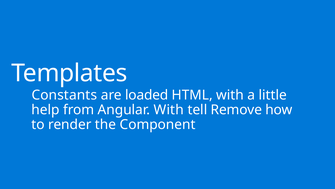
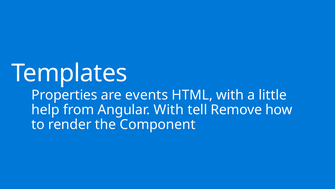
Constants: Constants -> Properties
loaded: loaded -> events
